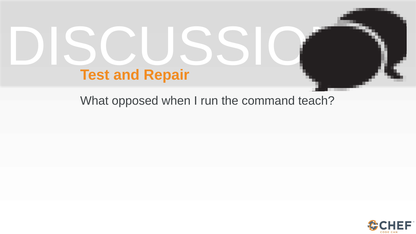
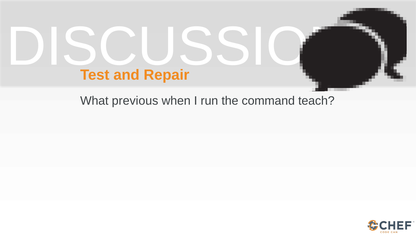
opposed: opposed -> previous
